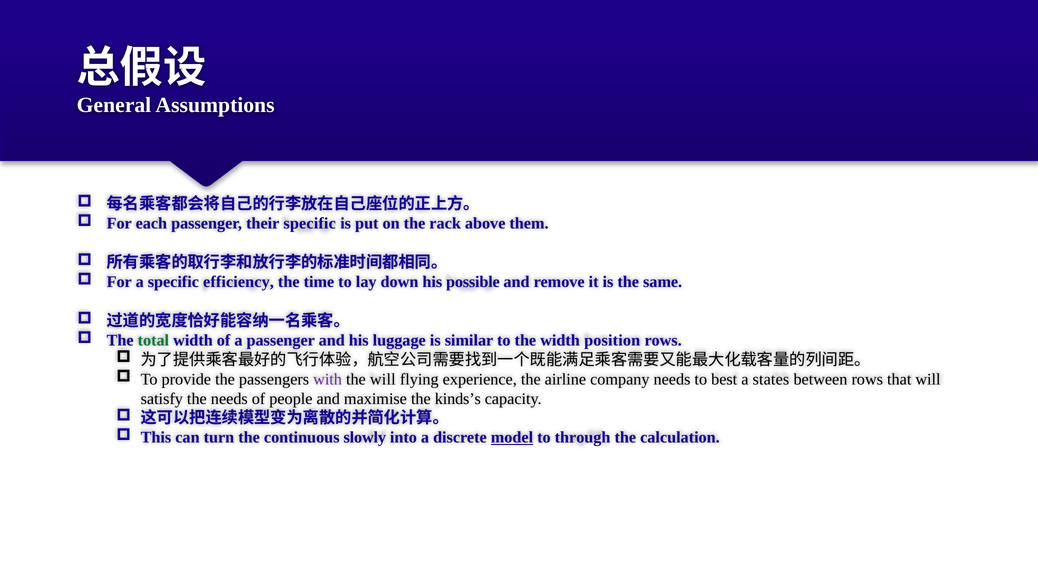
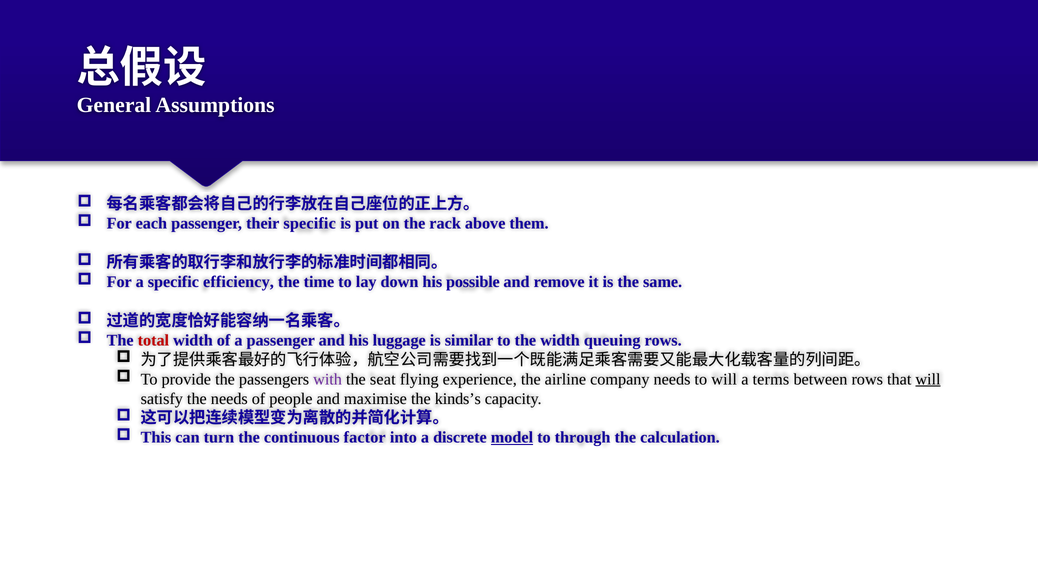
total colour: green -> red
position: position -> queuing
the will: will -> seat
to best: best -> will
states: states -> terms
will at (928, 379) underline: none -> present
slowly: slowly -> factor
